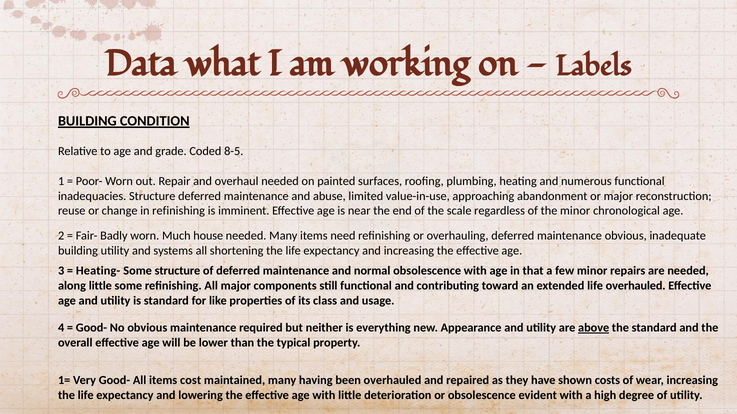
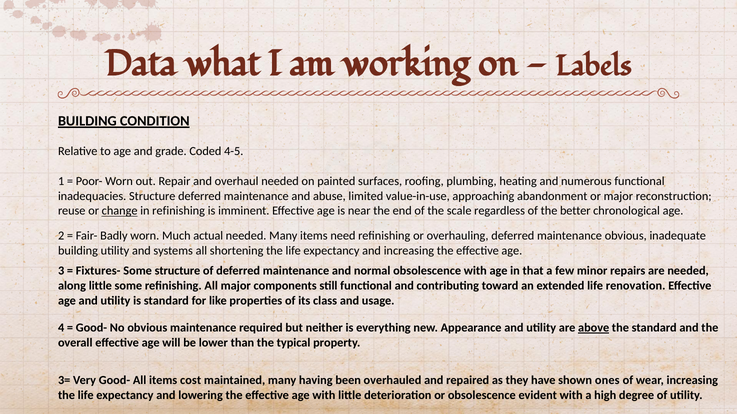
8-5: 8-5 -> 4-5
change underline: none -> present
the minor: minor -> better
house: house -> actual
Heating-: Heating- -> Fixtures-
life overhauled: overhauled -> renovation
1=: 1= -> 3=
costs: costs -> ones
